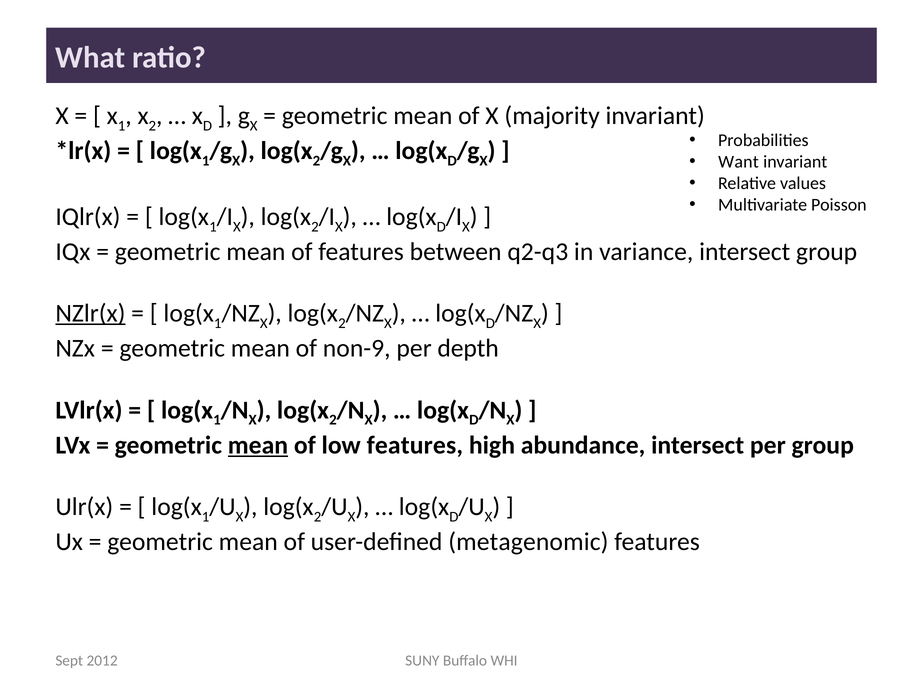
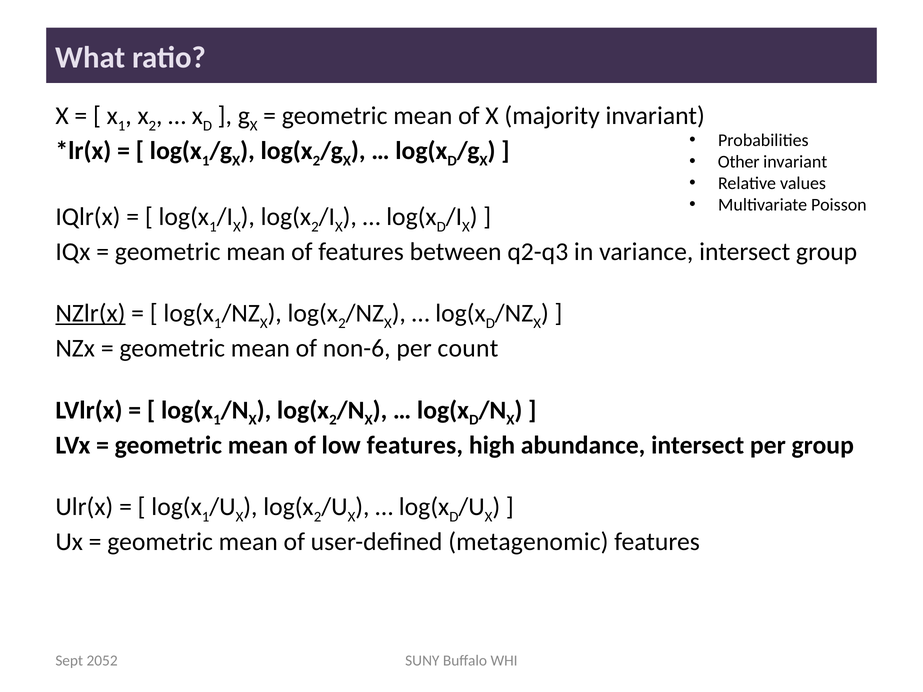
Want: Want -> Other
non-9: non-9 -> non-6
depth: depth -> count
mean at (258, 445) underline: present -> none
2012: 2012 -> 2052
